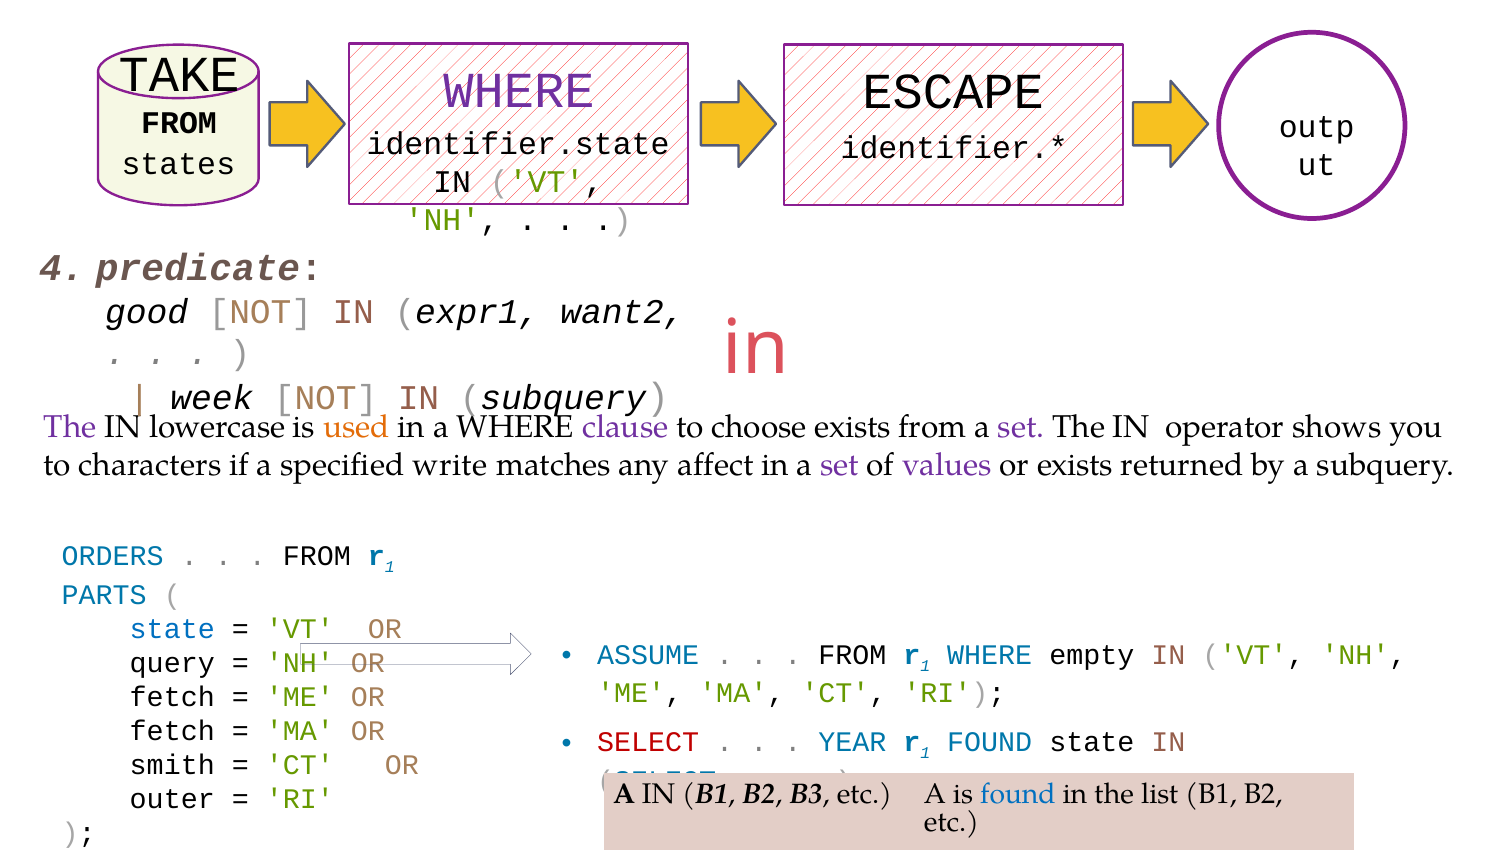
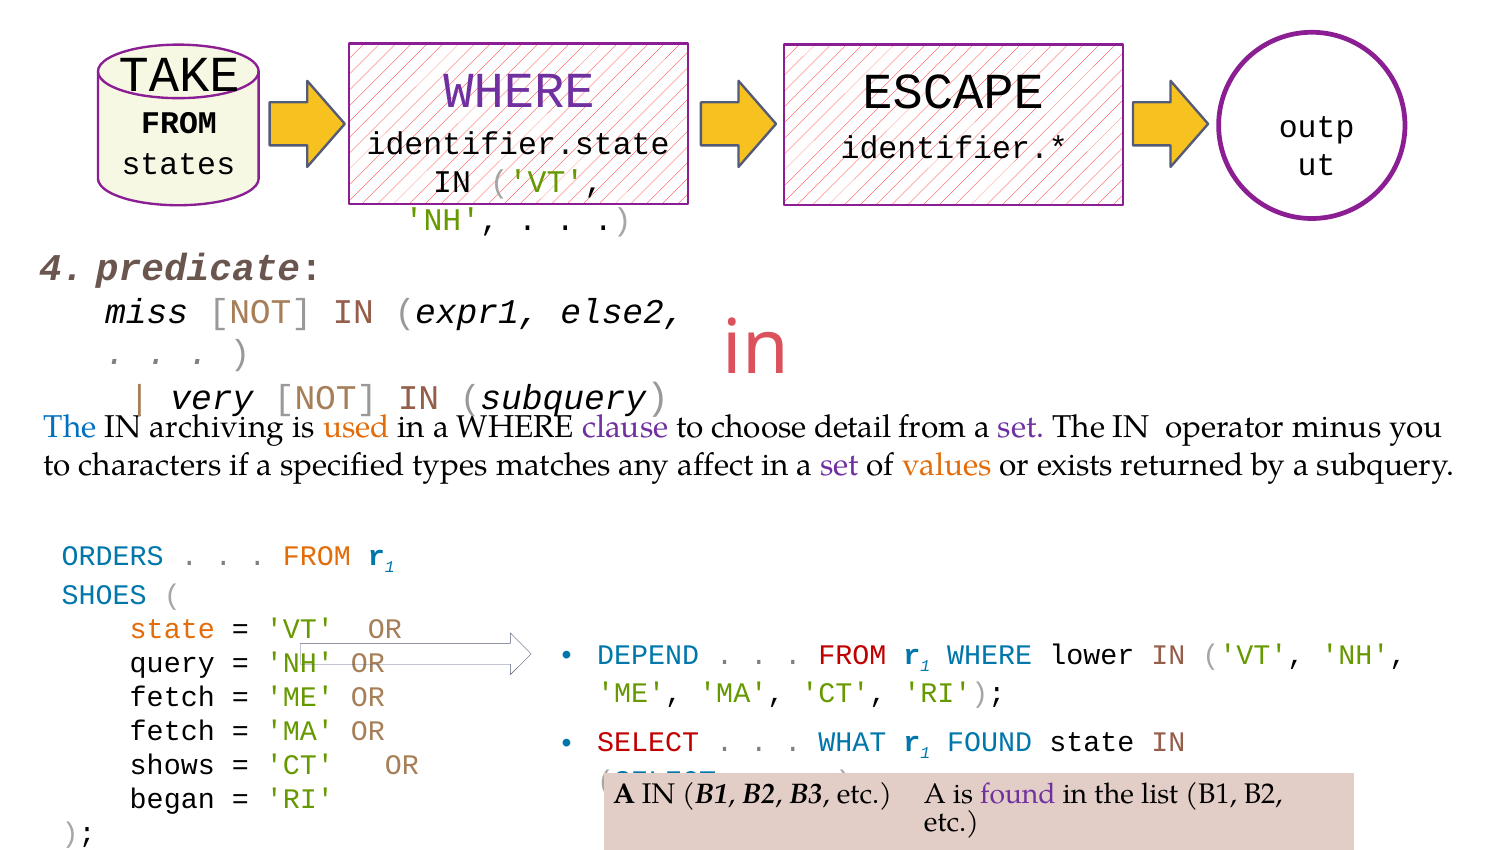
good: good -> miss
want2: want2 -> else2
week: week -> very
The at (70, 427) colour: purple -> blue
lowercase: lowercase -> archiving
choose exists: exists -> detail
shows: shows -> minus
write: write -> types
values colour: purple -> orange
FROM at (317, 556) colour: black -> orange
PARTS: PARTS -> SHOES
state at (172, 629) colour: blue -> orange
ASSUME: ASSUME -> DEPEND
FROM at (852, 655) colour: black -> red
empty: empty -> lower
YEAR: YEAR -> WHAT
smith: smith -> shows
found at (1018, 794) colour: blue -> purple
outer: outer -> began
